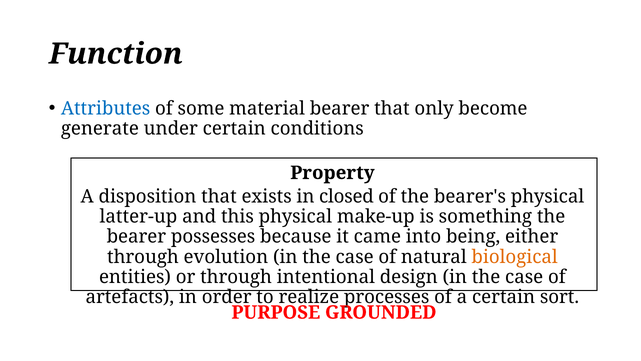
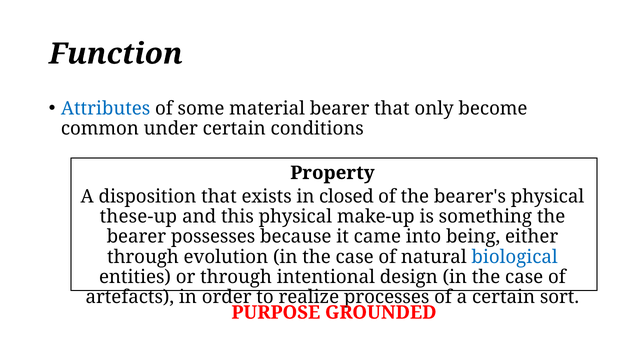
generate: generate -> common
latter-up: latter-up -> these-up
biological colour: orange -> blue
